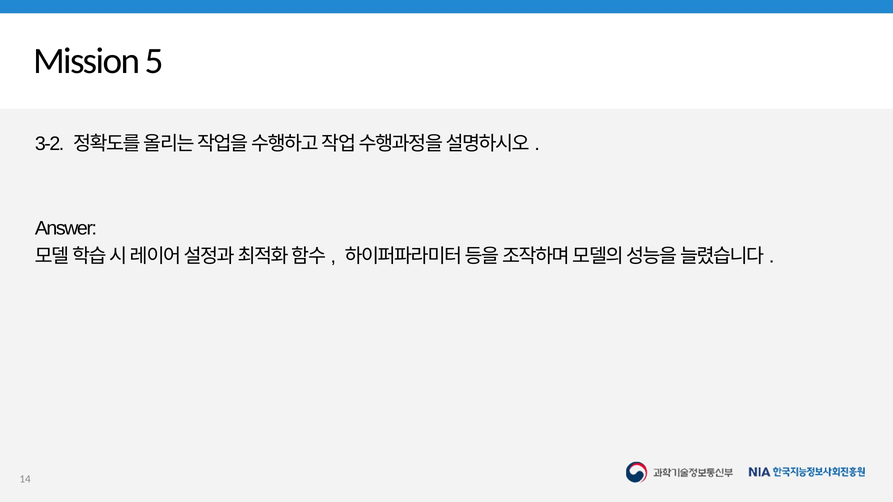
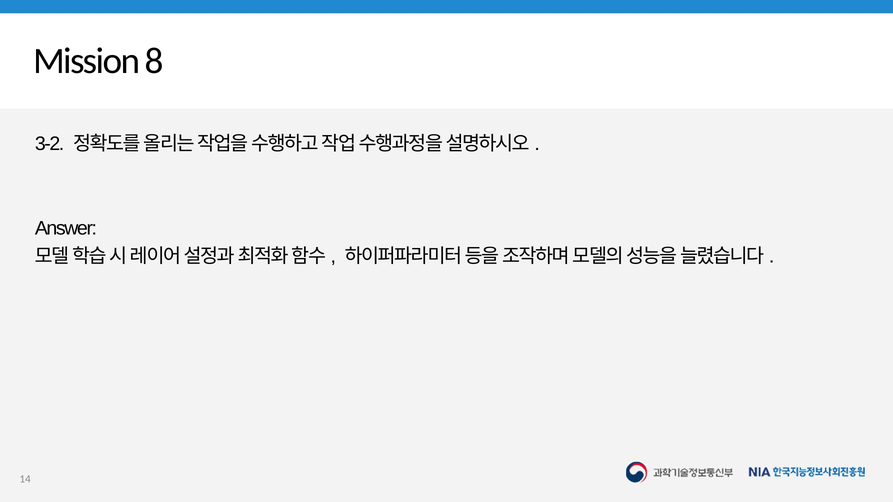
5: 5 -> 8
